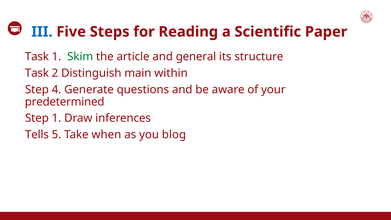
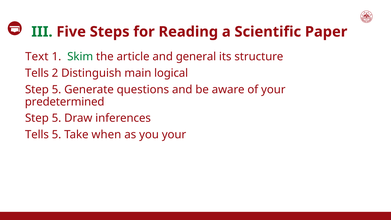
III colour: blue -> green
Task at (37, 57): Task -> Text
Task at (37, 73): Task -> Tells
within: within -> logical
4 at (57, 89): 4 -> 5
1 at (57, 118): 1 -> 5
you blog: blog -> your
